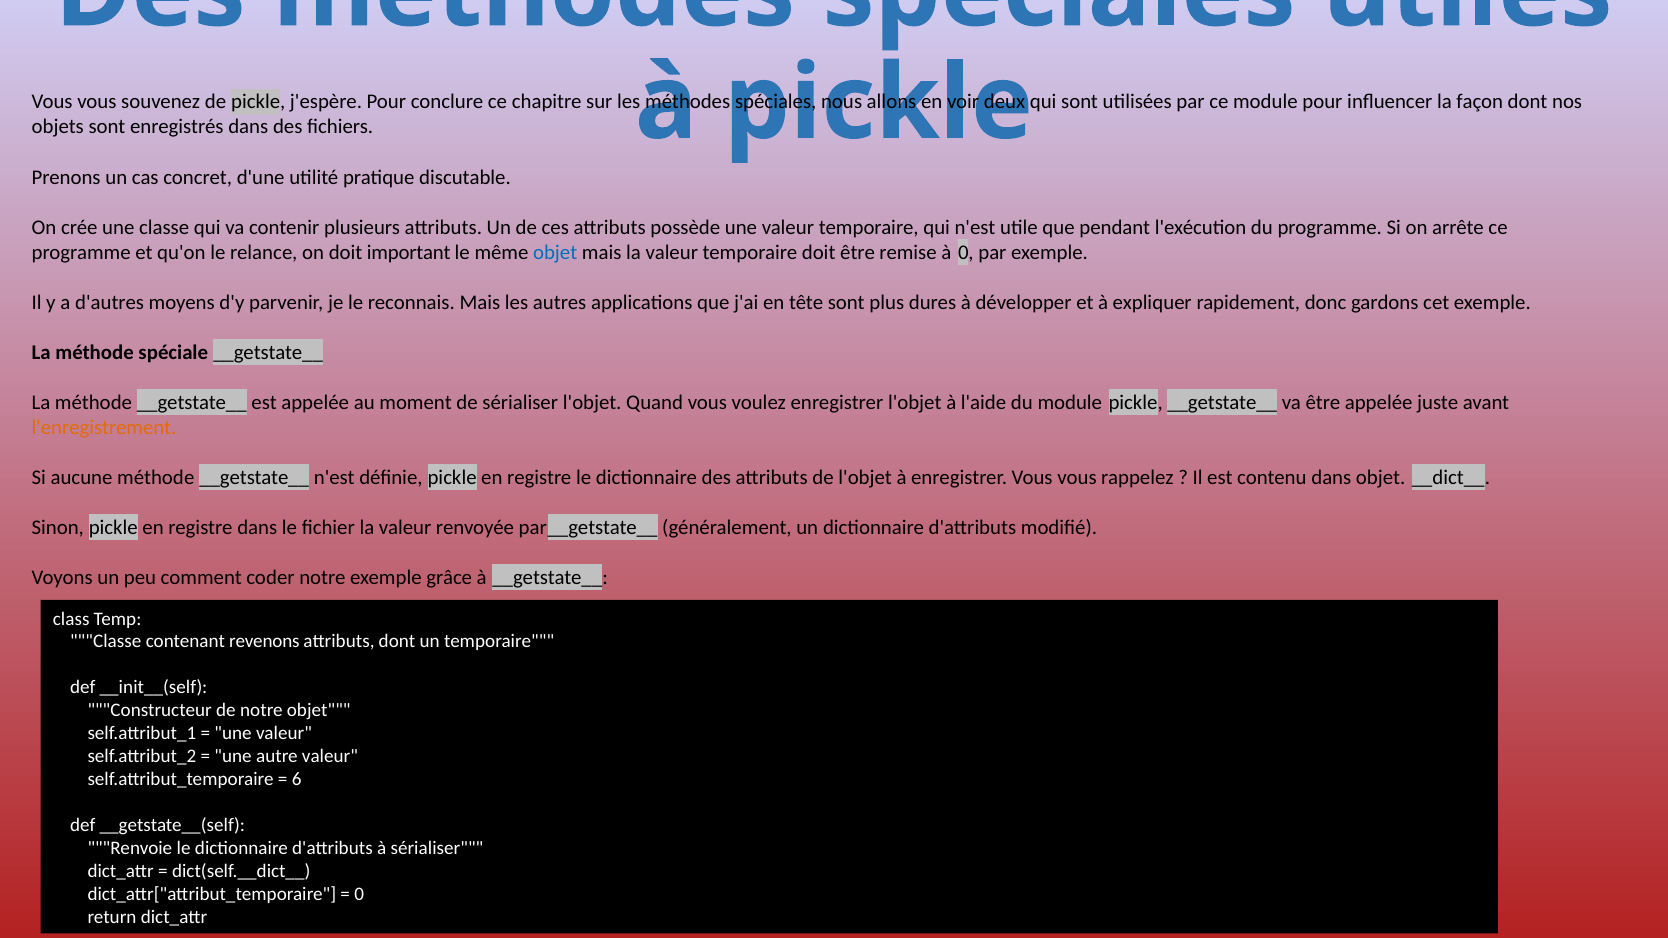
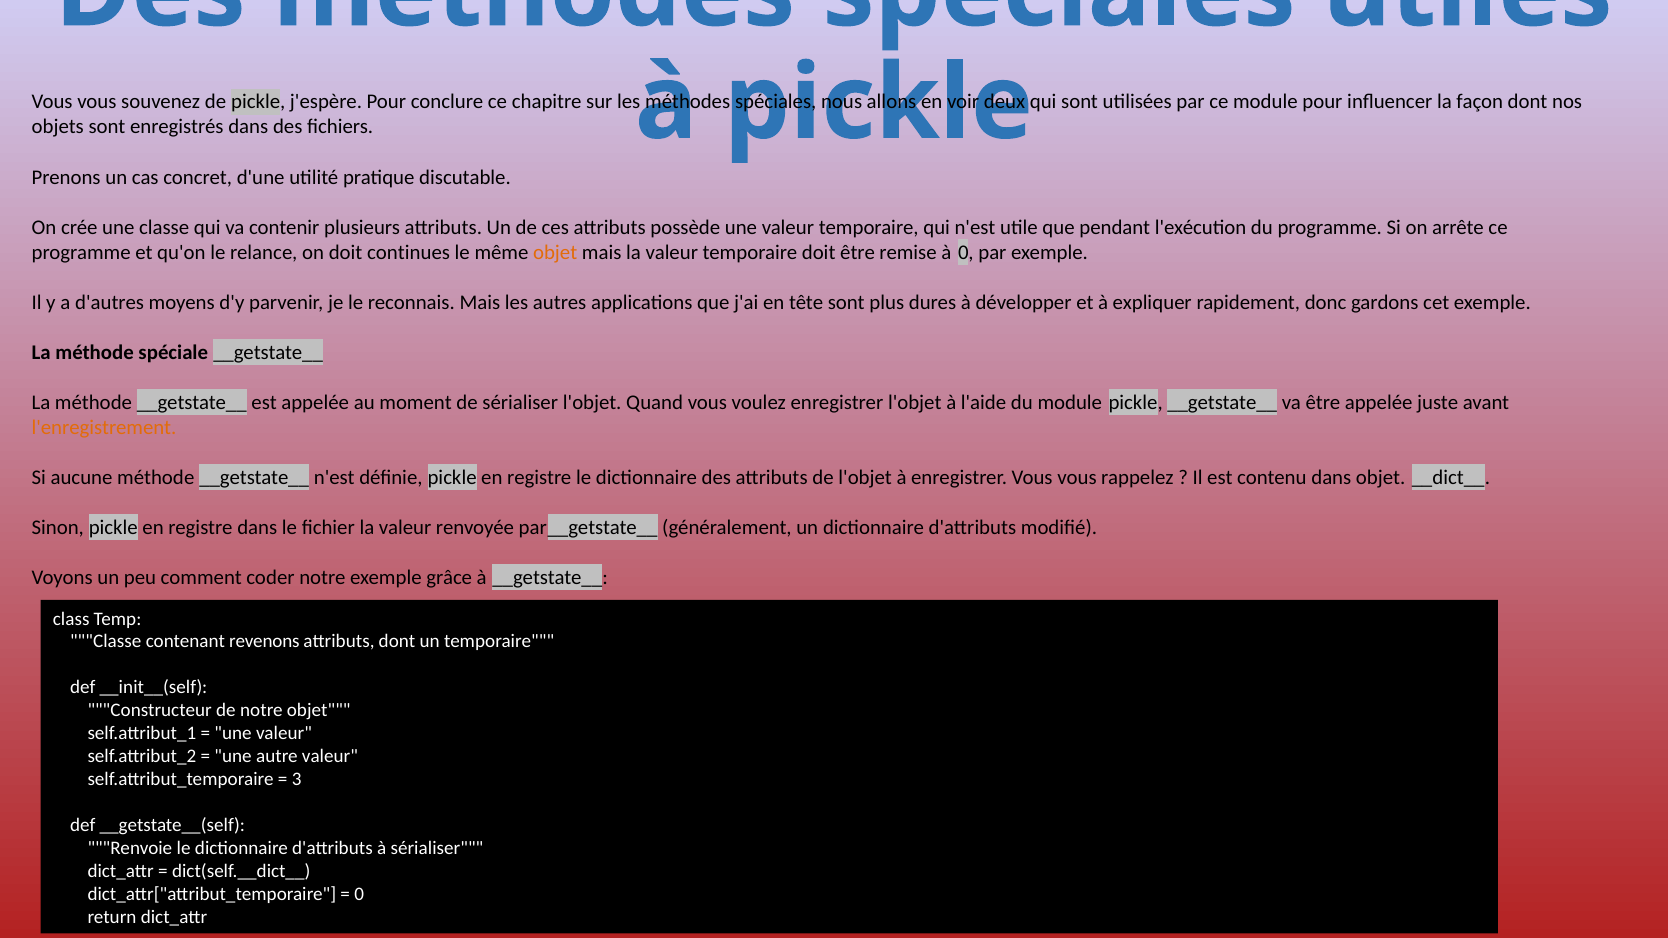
important: important -> continues
objet at (555, 252) colour: blue -> orange
6: 6 -> 3
